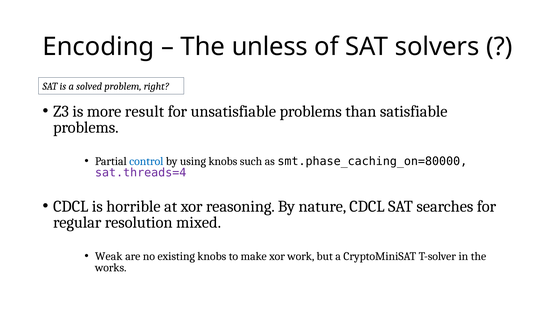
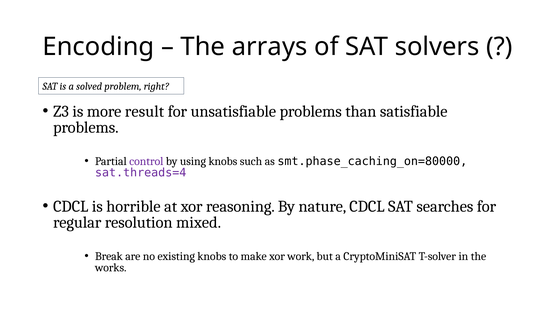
unless: unless -> arrays
control colour: blue -> purple
Weak: Weak -> Break
